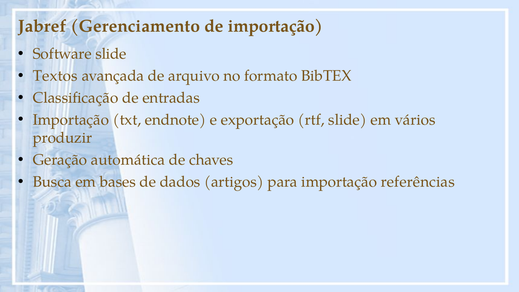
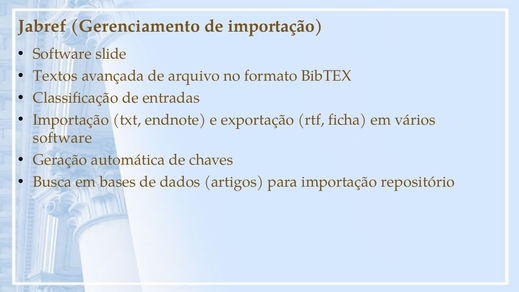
rtf slide: slide -> ficha
produzir at (62, 138): produzir -> software
referências: referências -> repositório
